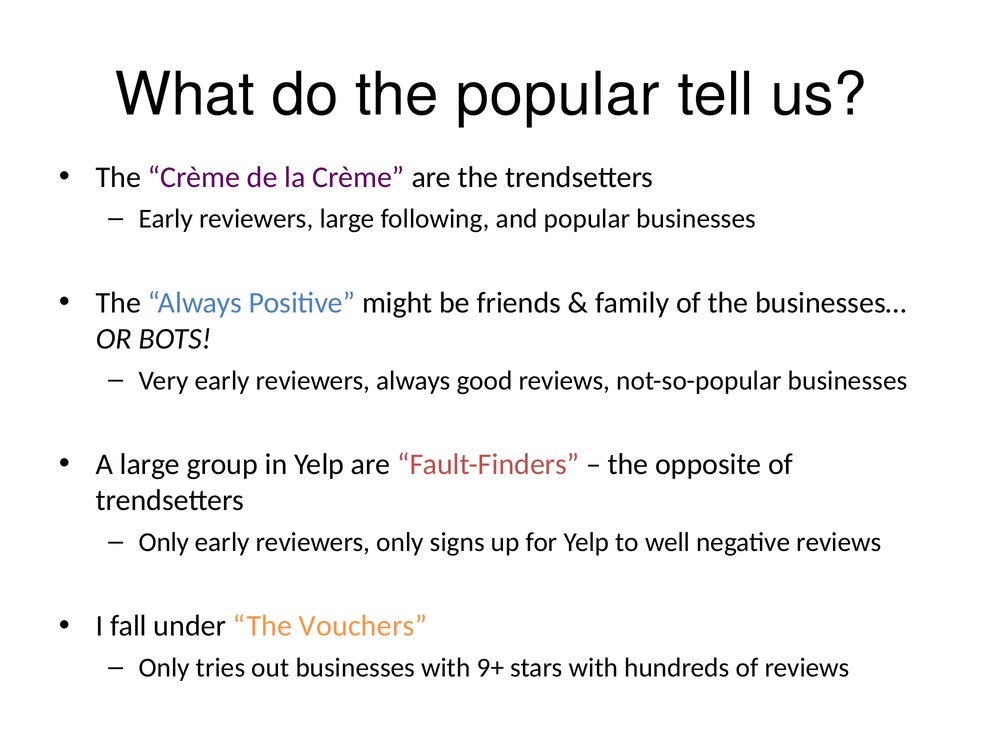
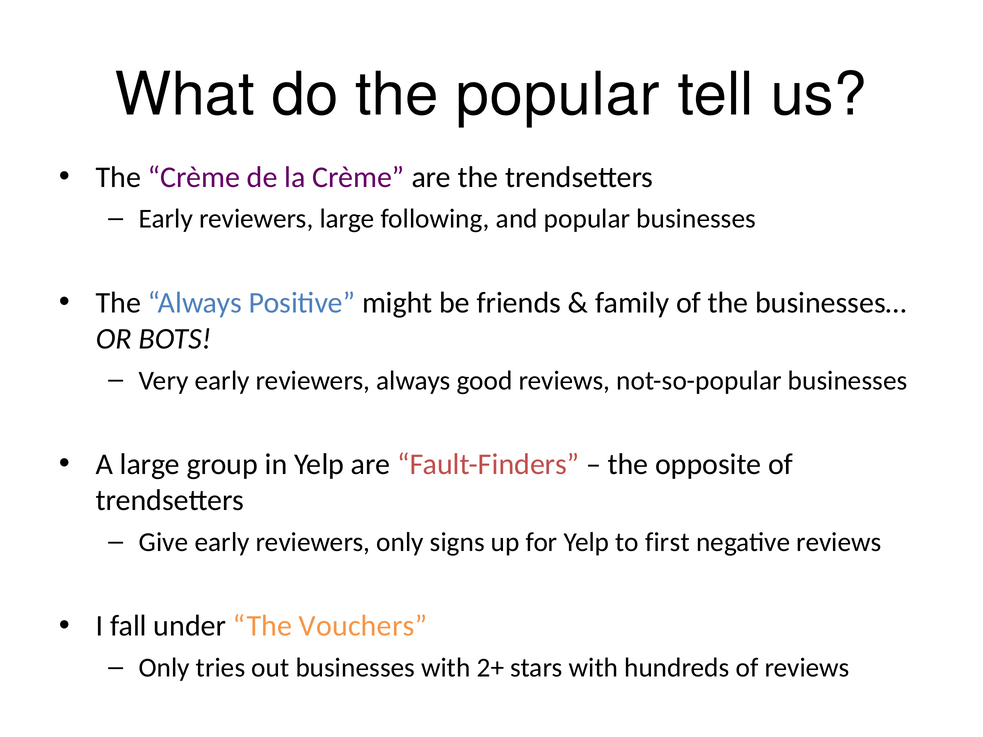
Only at (164, 542): Only -> Give
well: well -> first
9+: 9+ -> 2+
